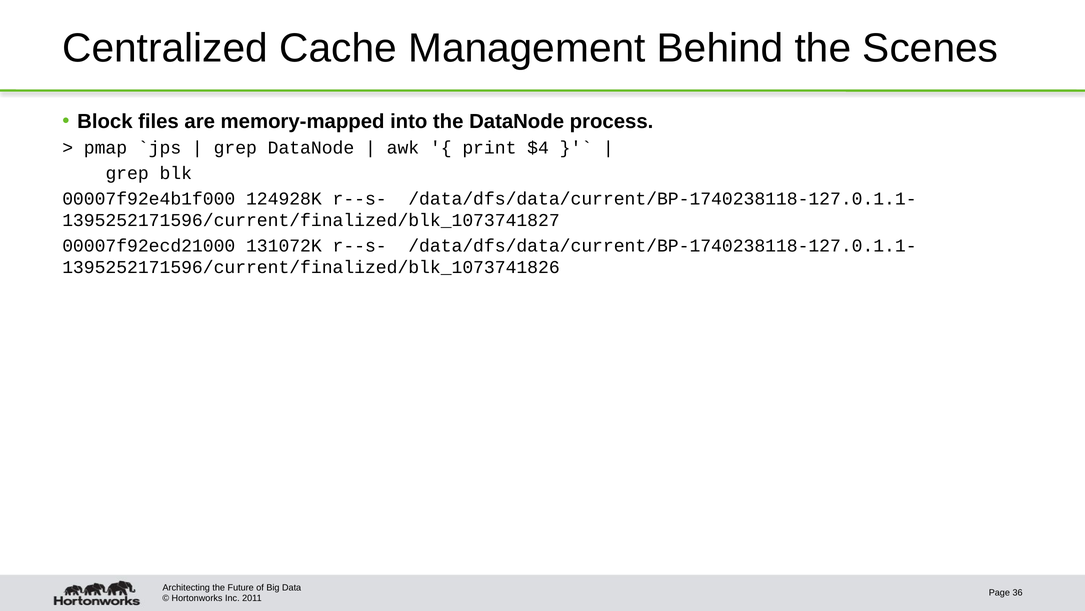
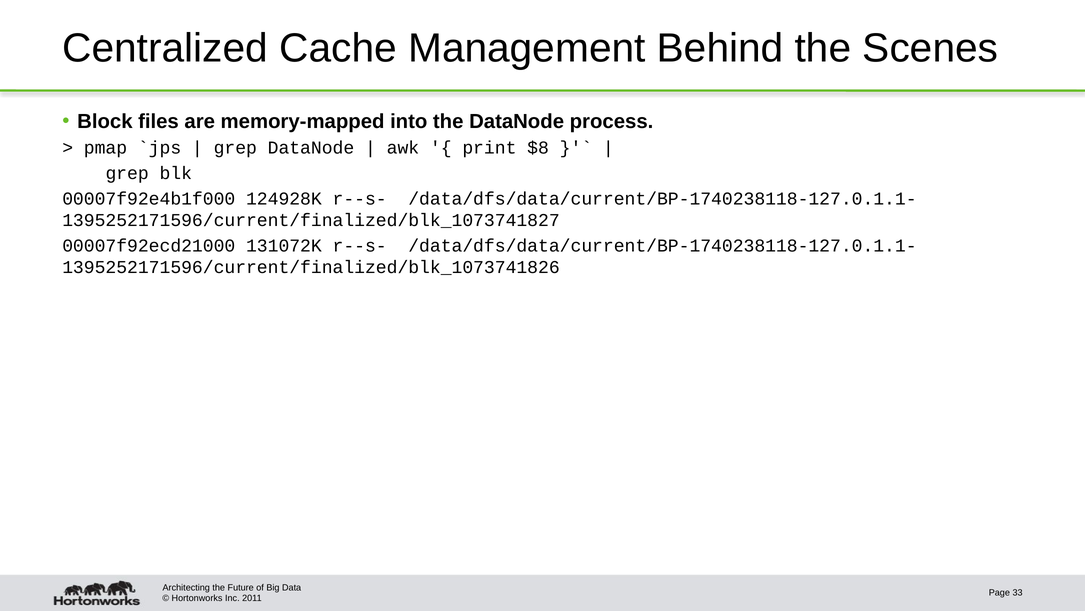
$4: $4 -> $8
36: 36 -> 33
